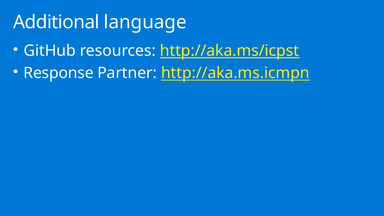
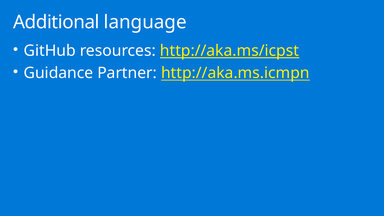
Response: Response -> Guidance
